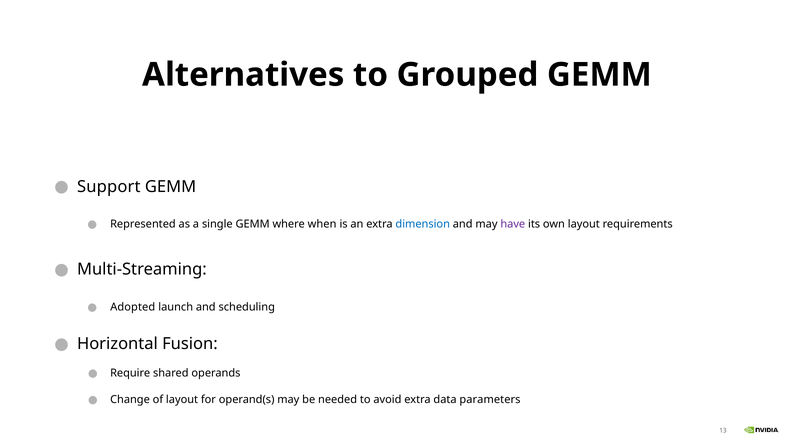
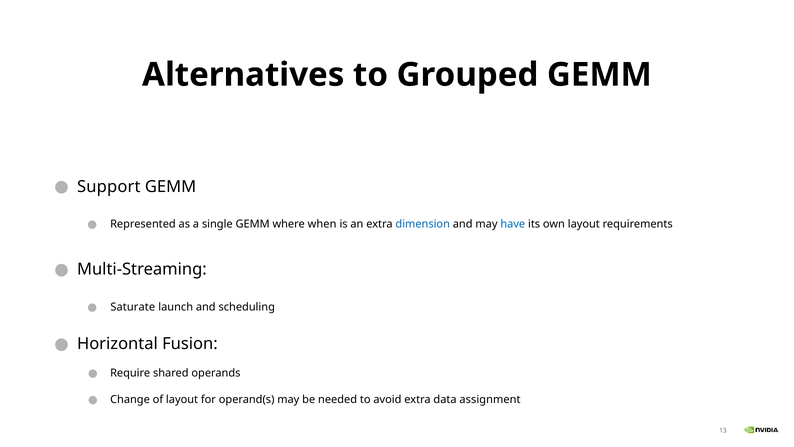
have colour: purple -> blue
Adopted: Adopted -> Saturate
parameters: parameters -> assignment
